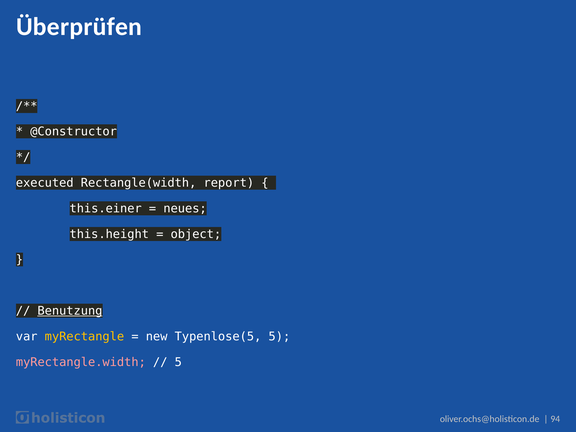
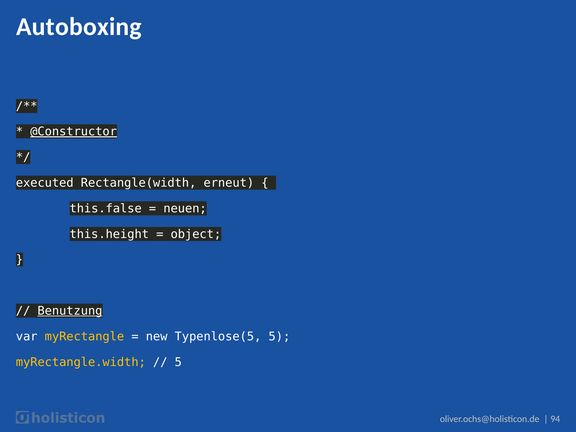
Überprüfen: Überprüfen -> Autoboxing
@Constructor underline: none -> present
report: report -> erneut
this.einer: this.einer -> this.false
neues: neues -> neuen
myRectangle.width colour: pink -> yellow
